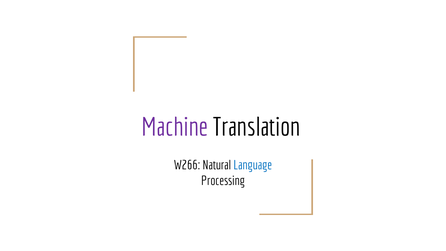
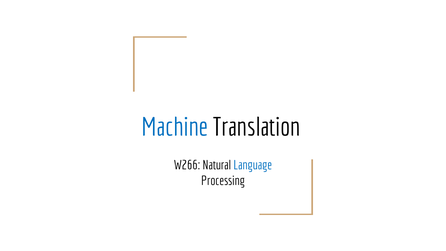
Machine colour: purple -> blue
